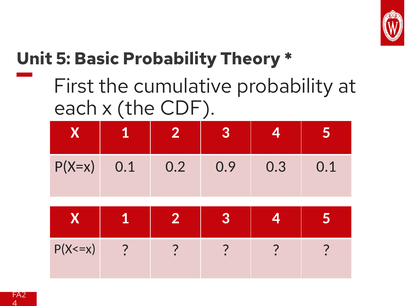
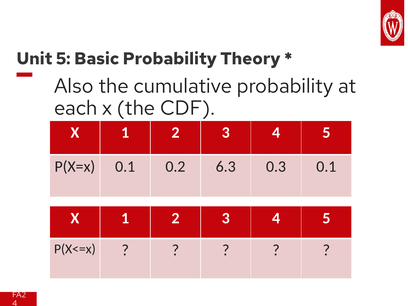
First: First -> Also
0.9: 0.9 -> 6.3
